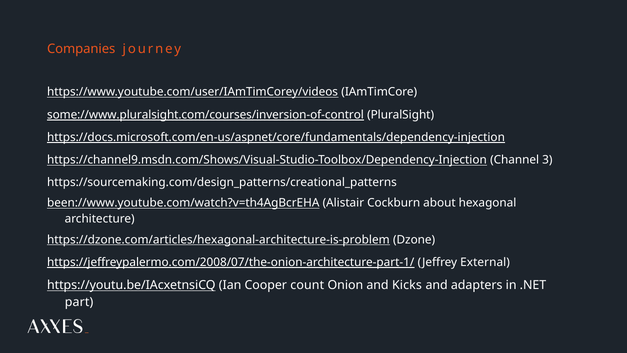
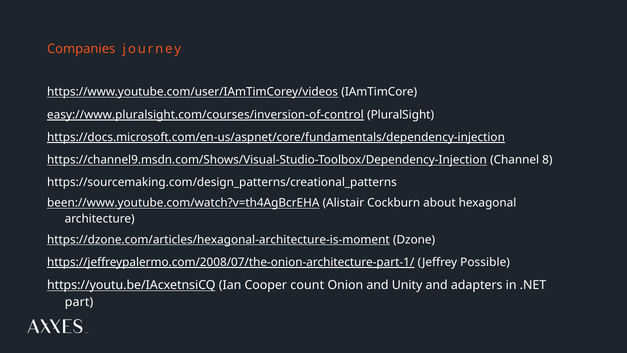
some://www.pluralsight.com/courses/inversion-of-control: some://www.pluralsight.com/courses/inversion-of-control -> easy://www.pluralsight.com/courses/inversion-of-control
3: 3 -> 8
https://dzone.com/articles/hexagonal-architecture-is-problem: https://dzone.com/articles/hexagonal-architecture-is-problem -> https://dzone.com/articles/hexagonal-architecture-is-moment
External: External -> Possible
Kicks: Kicks -> Unity
